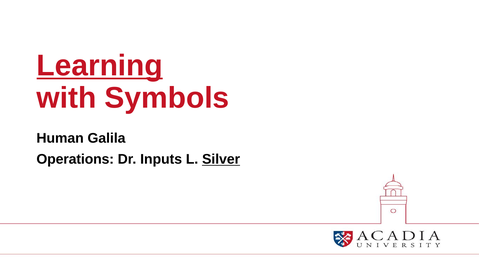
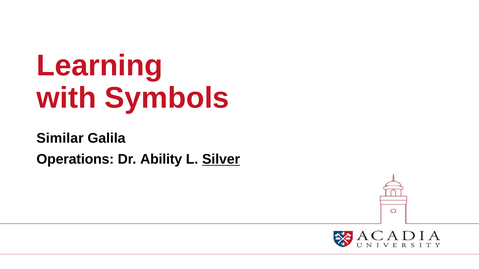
Learning underline: present -> none
Human: Human -> Similar
Inputs: Inputs -> Ability
